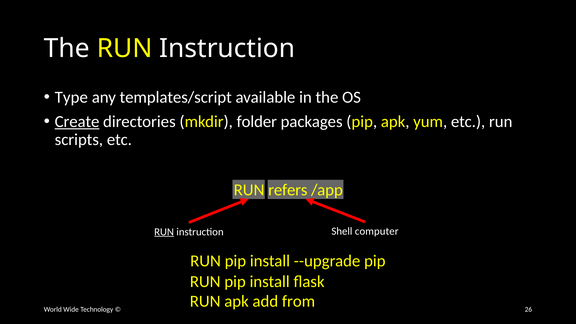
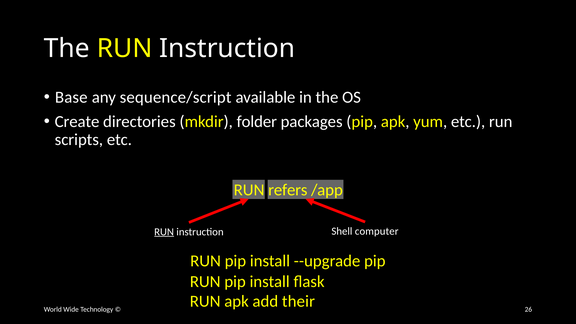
Type: Type -> Base
templates/script: templates/script -> sequence/script
Create underline: present -> none
from: from -> their
